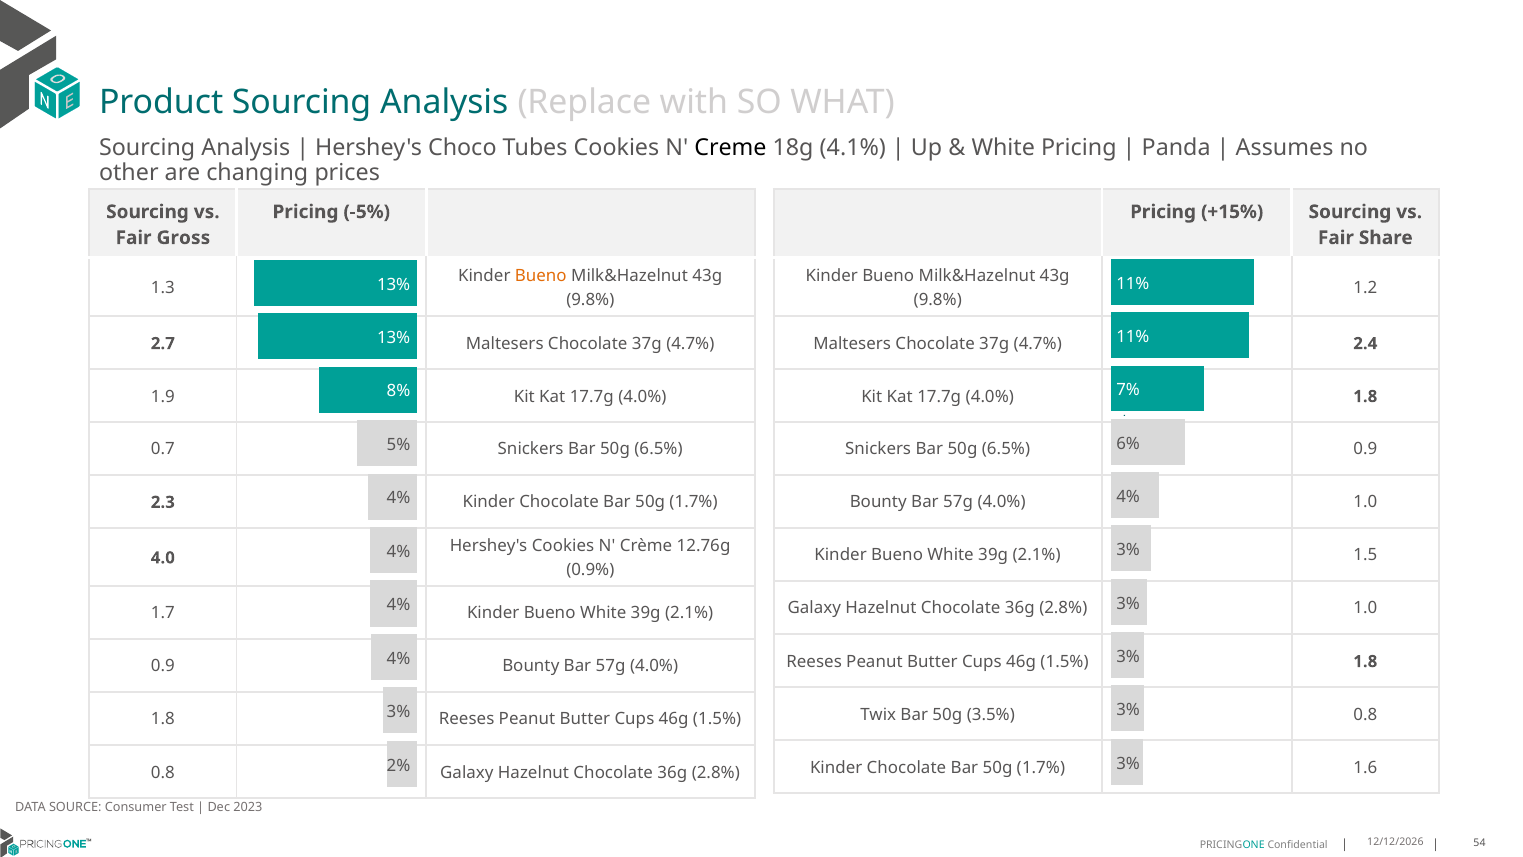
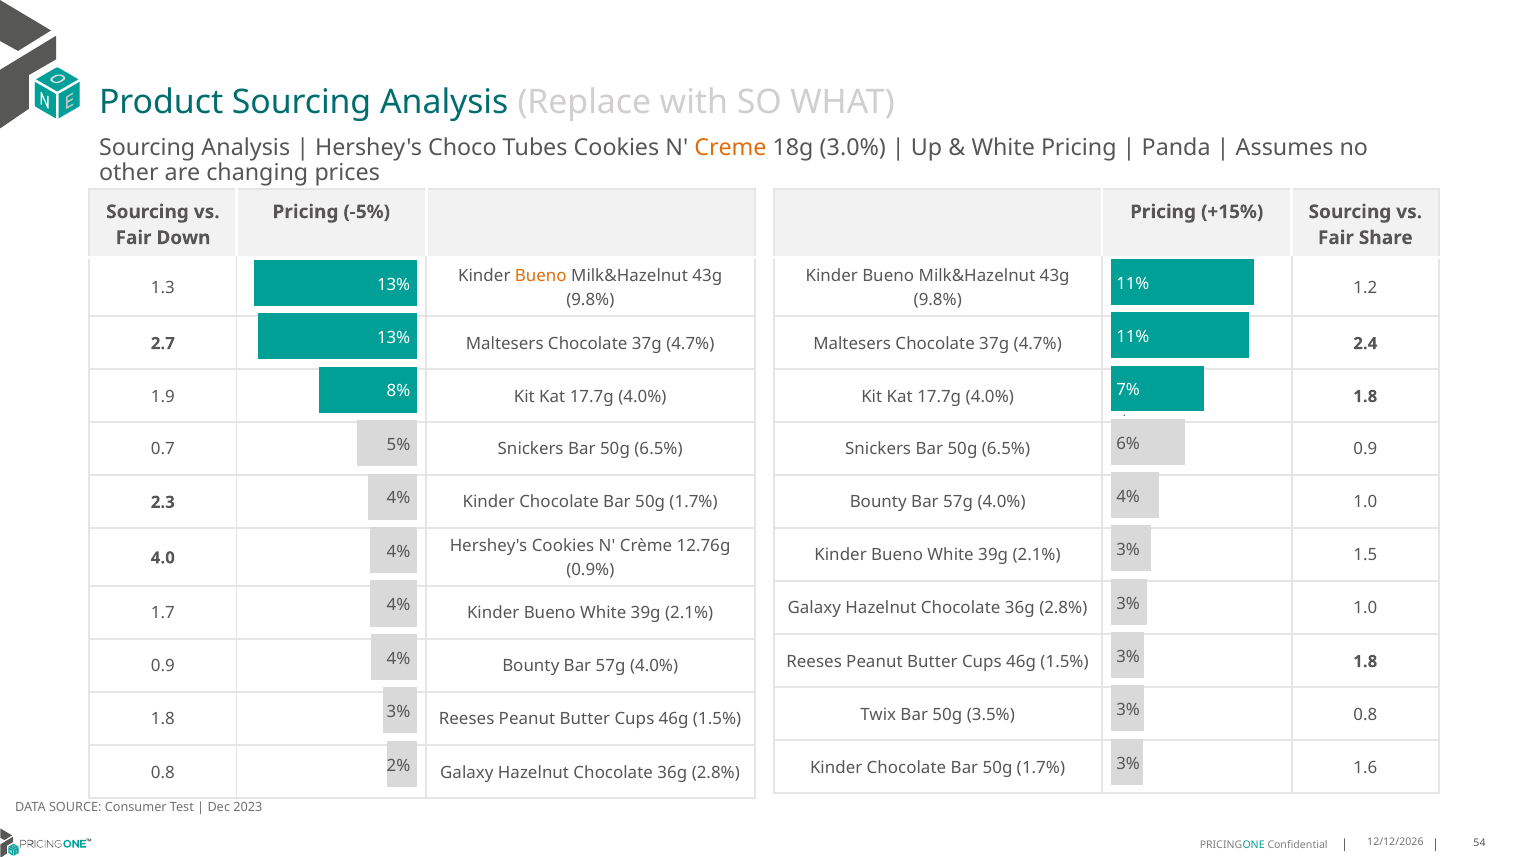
Creme colour: black -> orange
4.1%: 4.1% -> 3.0%
Gross: Gross -> Down
